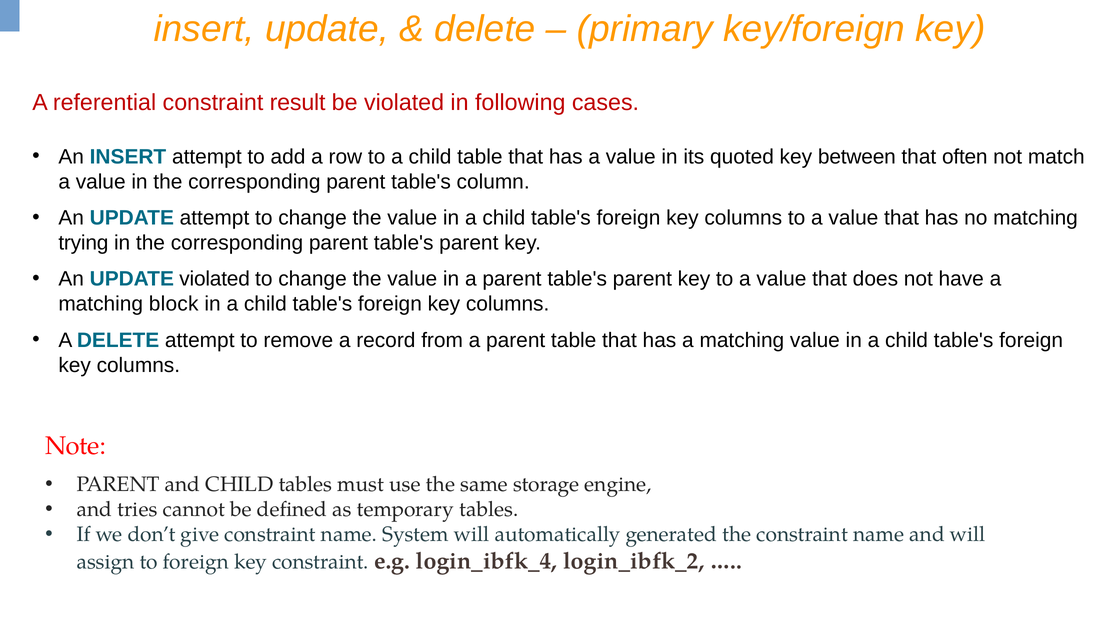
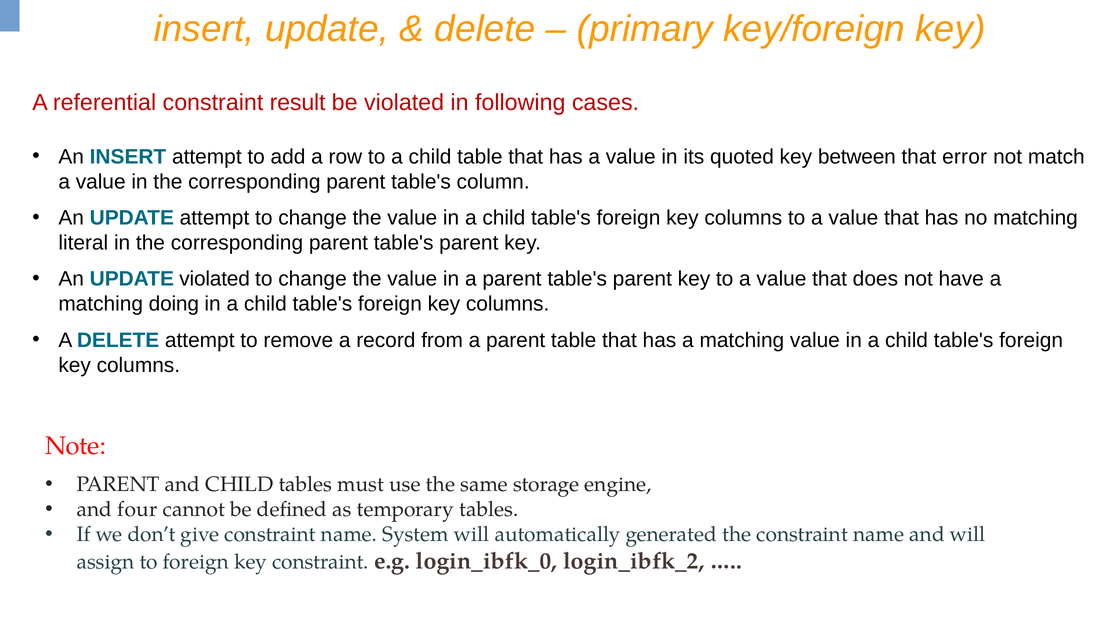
often: often -> error
trying: trying -> literal
block: block -> doing
tries: tries -> four
login_ibfk_4: login_ibfk_4 -> login_ibfk_0
